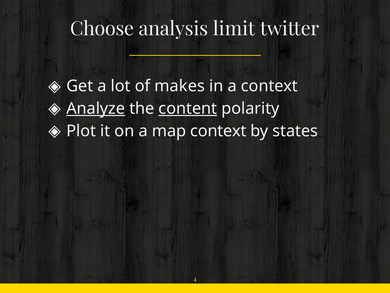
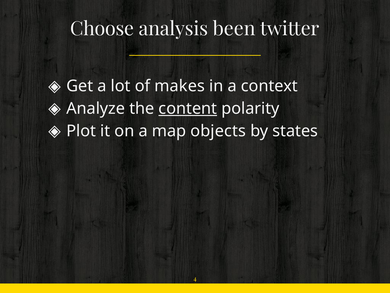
limit: limit -> been
Analyze underline: present -> none
map context: context -> objects
